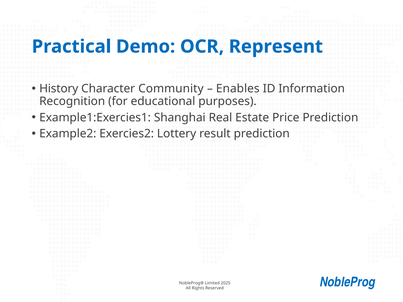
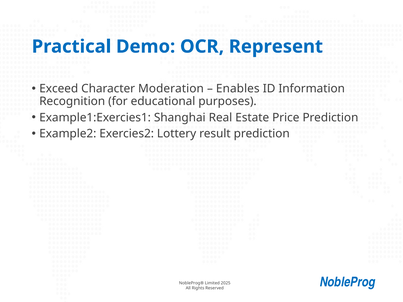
History: History -> Exceed
Community: Community -> Moderation
